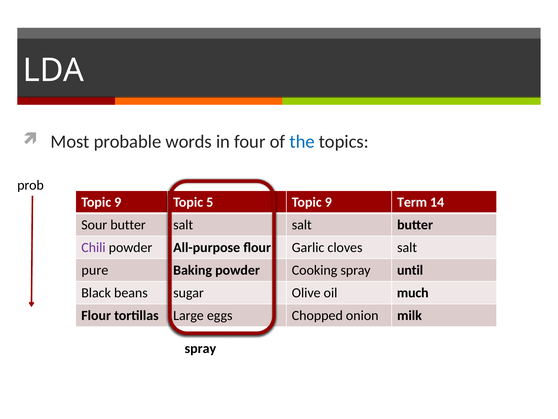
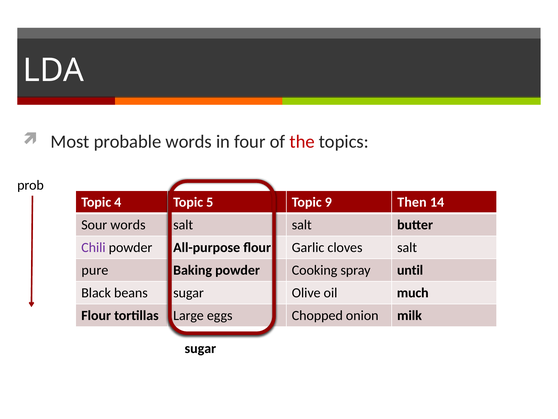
the colour: blue -> red
9 at (118, 202): 9 -> 4
Term: Term -> Then
Sour butter: butter -> words
spray at (200, 348): spray -> sugar
